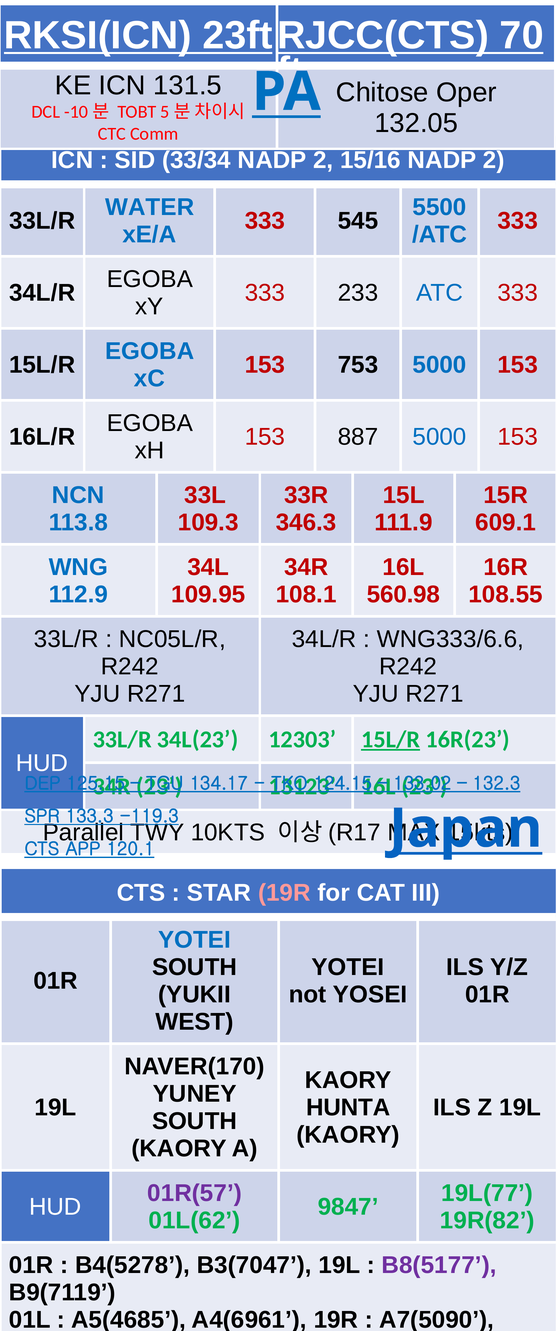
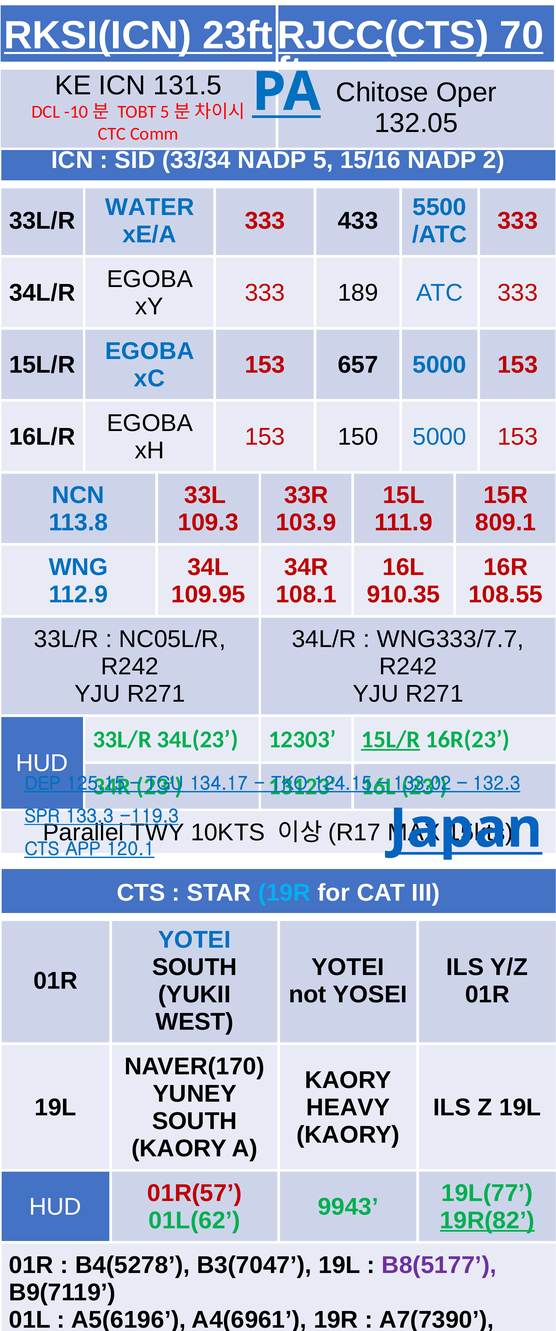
33/34 NADP 2: 2 -> 5
545: 545 -> 433
233: 233 -> 189
753: 753 -> 657
887: 887 -> 150
346.3: 346.3 -> 103.9
609.1: 609.1 -> 809.1
560.98: 560.98 -> 910.35
WNG333/6.6: WNG333/6.6 -> WNG333/7.7
19R at (284, 892) colour: pink -> light blue
HUNTA: HUNTA -> HEAVY
01R(57 colour: purple -> red
9847: 9847 -> 9943
19R(82 underline: none -> present
A5(4685: A5(4685 -> A5(6196
A7(5090: A7(5090 -> A7(7390
